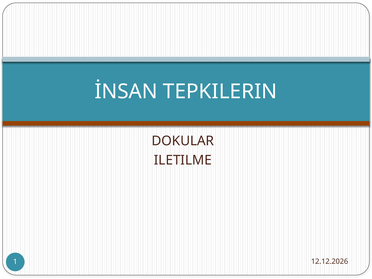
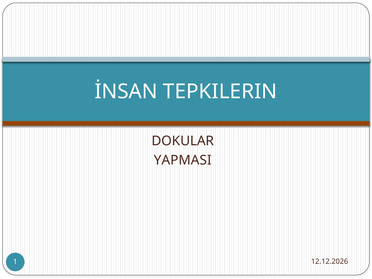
ILETILME: ILETILME -> YAPMASI
